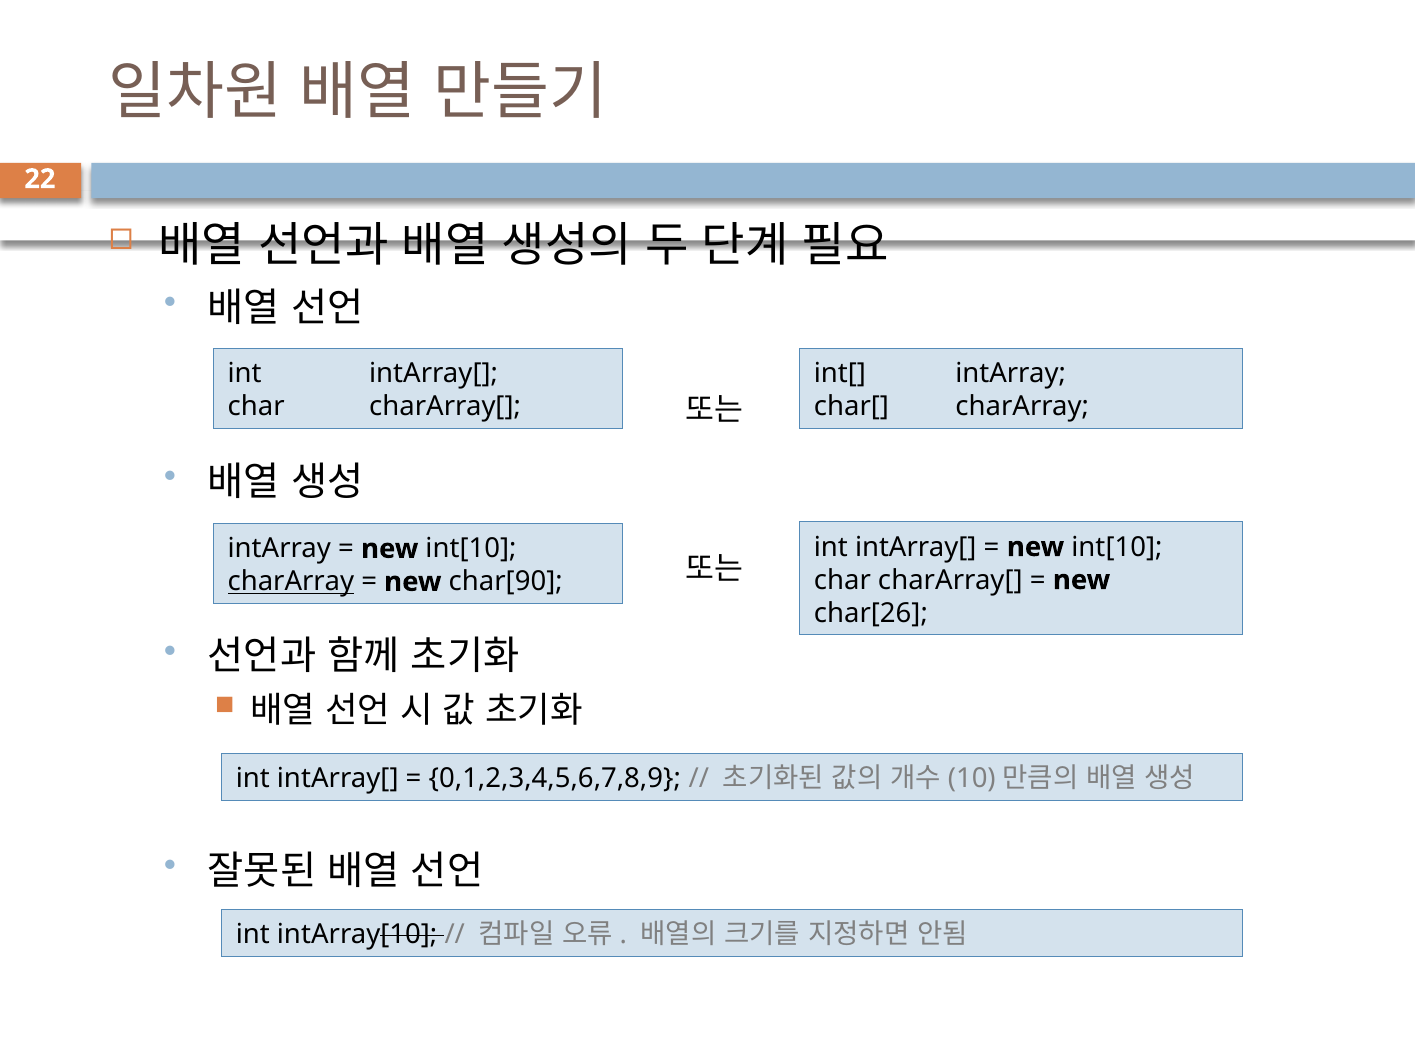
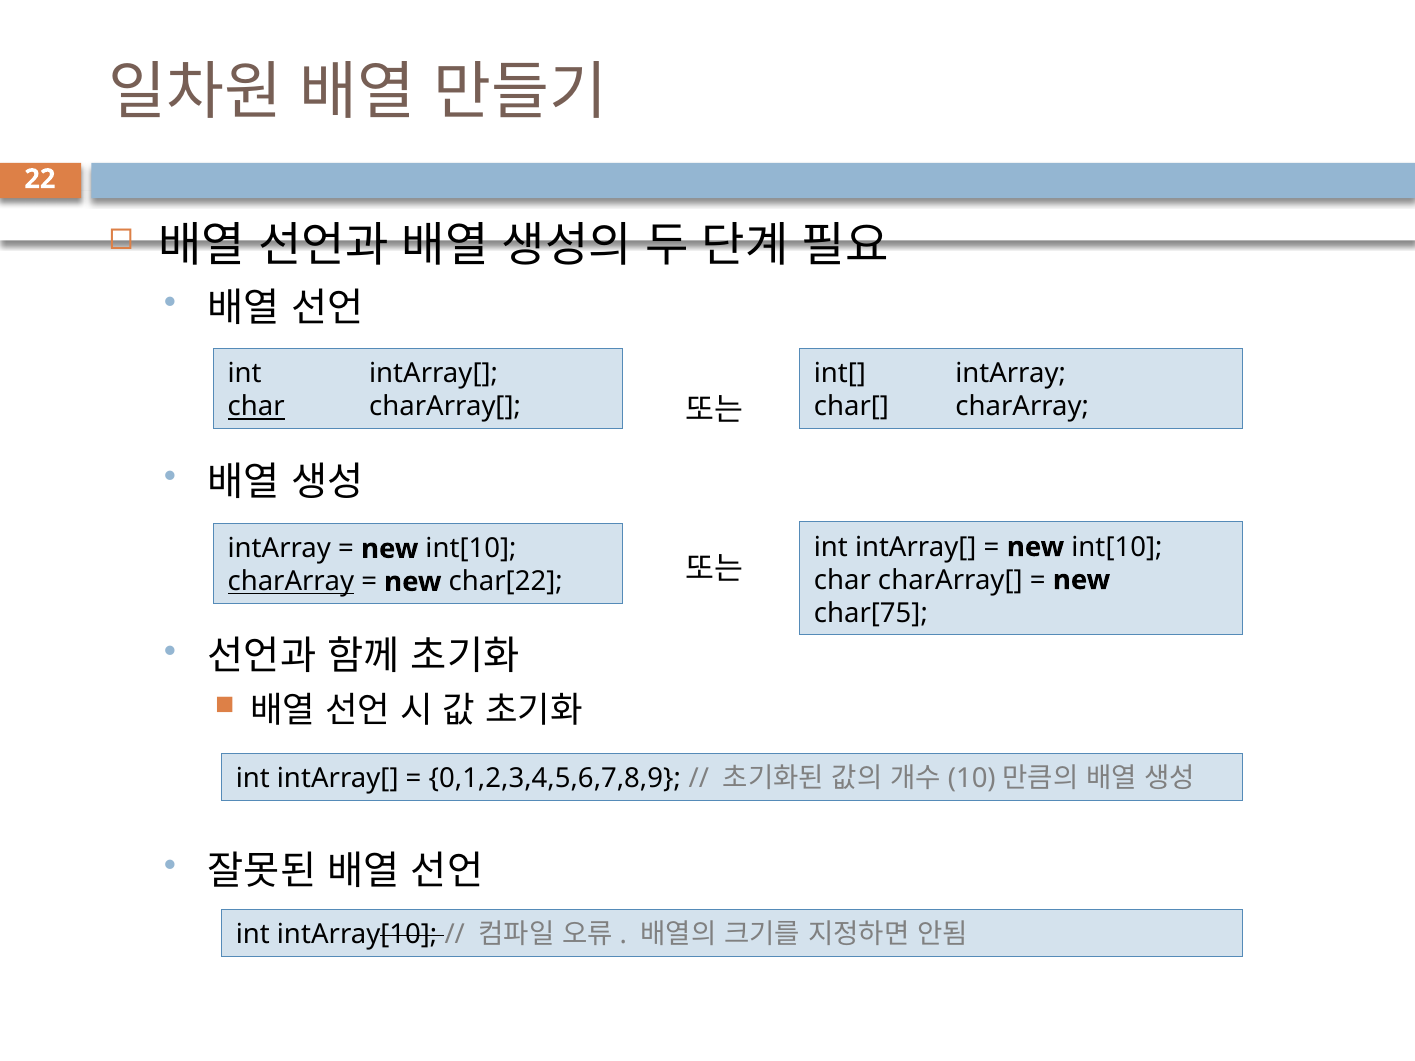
char at (256, 407) underline: none -> present
char[90: char[90 -> char[22
char[26: char[26 -> char[75
